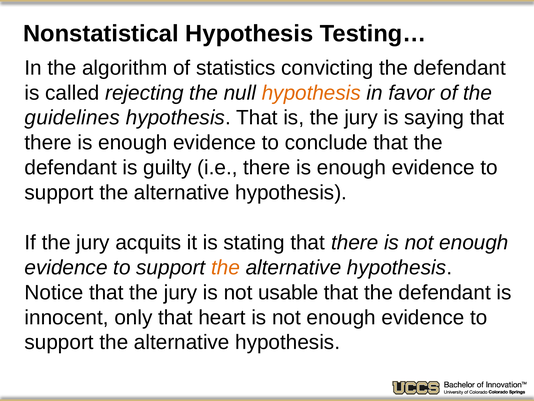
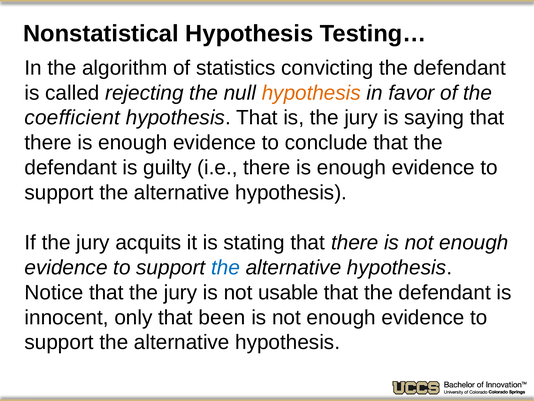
guidelines: guidelines -> coefficient
the at (226, 267) colour: orange -> blue
heart: heart -> been
